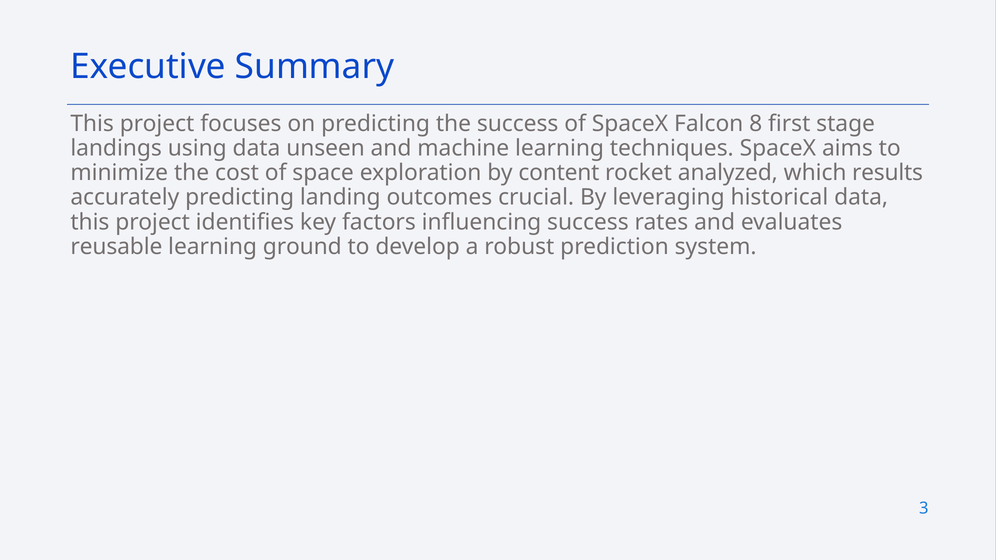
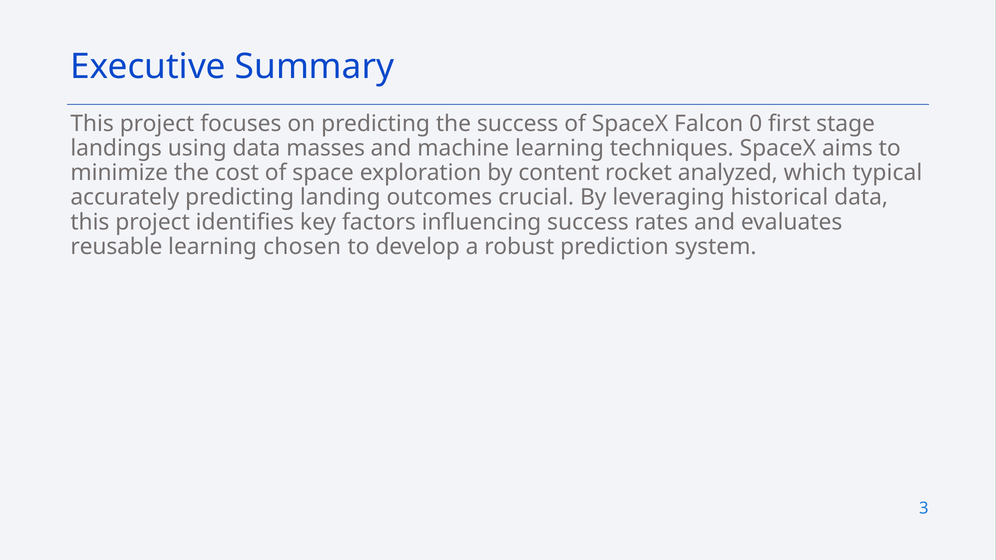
8: 8 -> 0
unseen: unseen -> masses
results: results -> typical
ground: ground -> chosen
